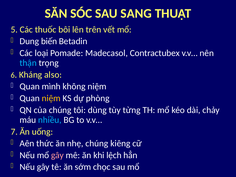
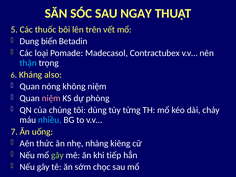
SANG: SANG -> NGAY
mình: mình -> nóng
niệm at (51, 98) colour: yellow -> pink
nhẹ chúng: chúng -> nhàng
gây at (57, 155) colour: pink -> light green
lệch: lệch -> tiếp
